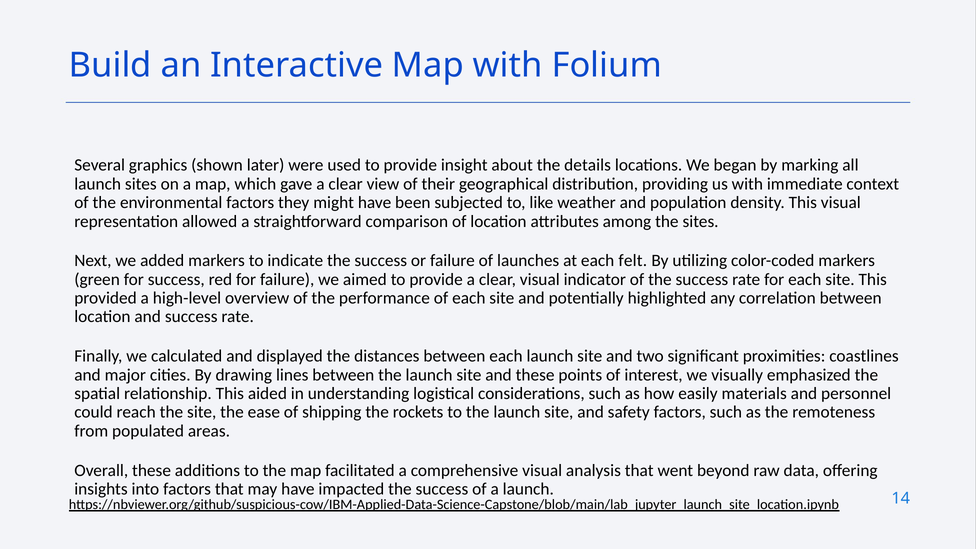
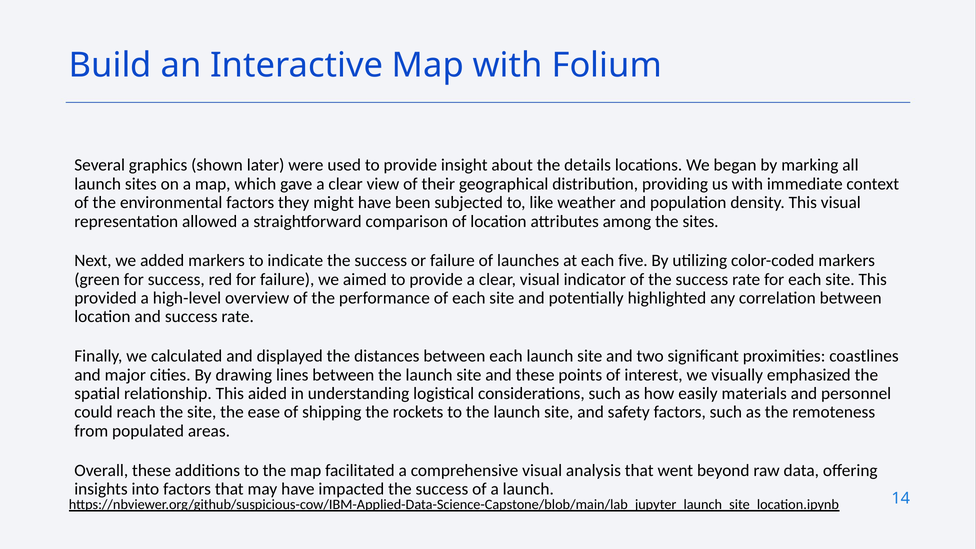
felt: felt -> five
